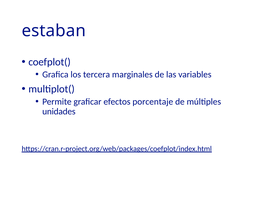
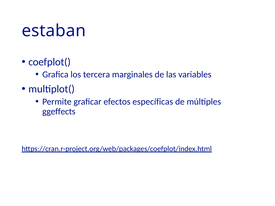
porcentaje: porcentaje -> específicas
unidades: unidades -> ggeffects
